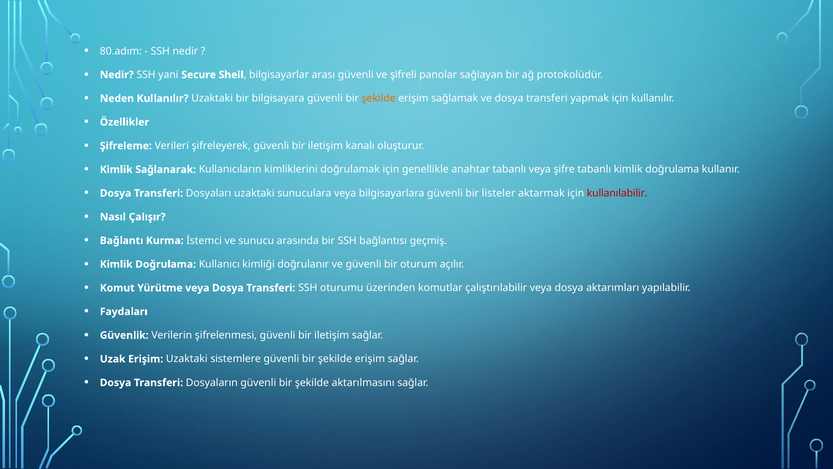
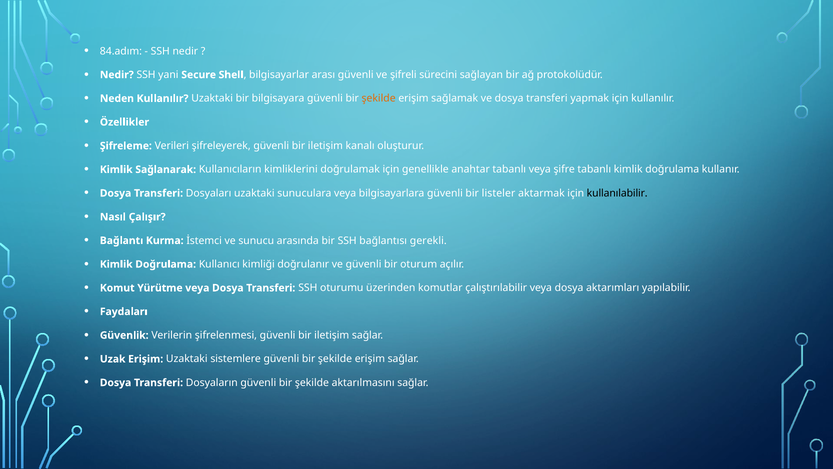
80.adım: 80.adım -> 84.adım
panolar: panolar -> sürecini
kullanılabilir colour: red -> black
geçmiş: geçmiş -> gerekli
